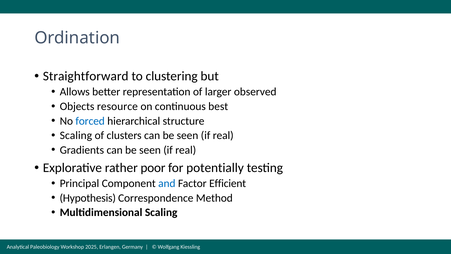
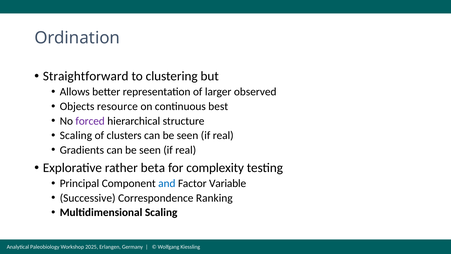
forced colour: blue -> purple
poor: poor -> beta
potentially: potentially -> complexity
Efficient: Efficient -> Variable
Hypothesis: Hypothesis -> Successive
Method: Method -> Ranking
